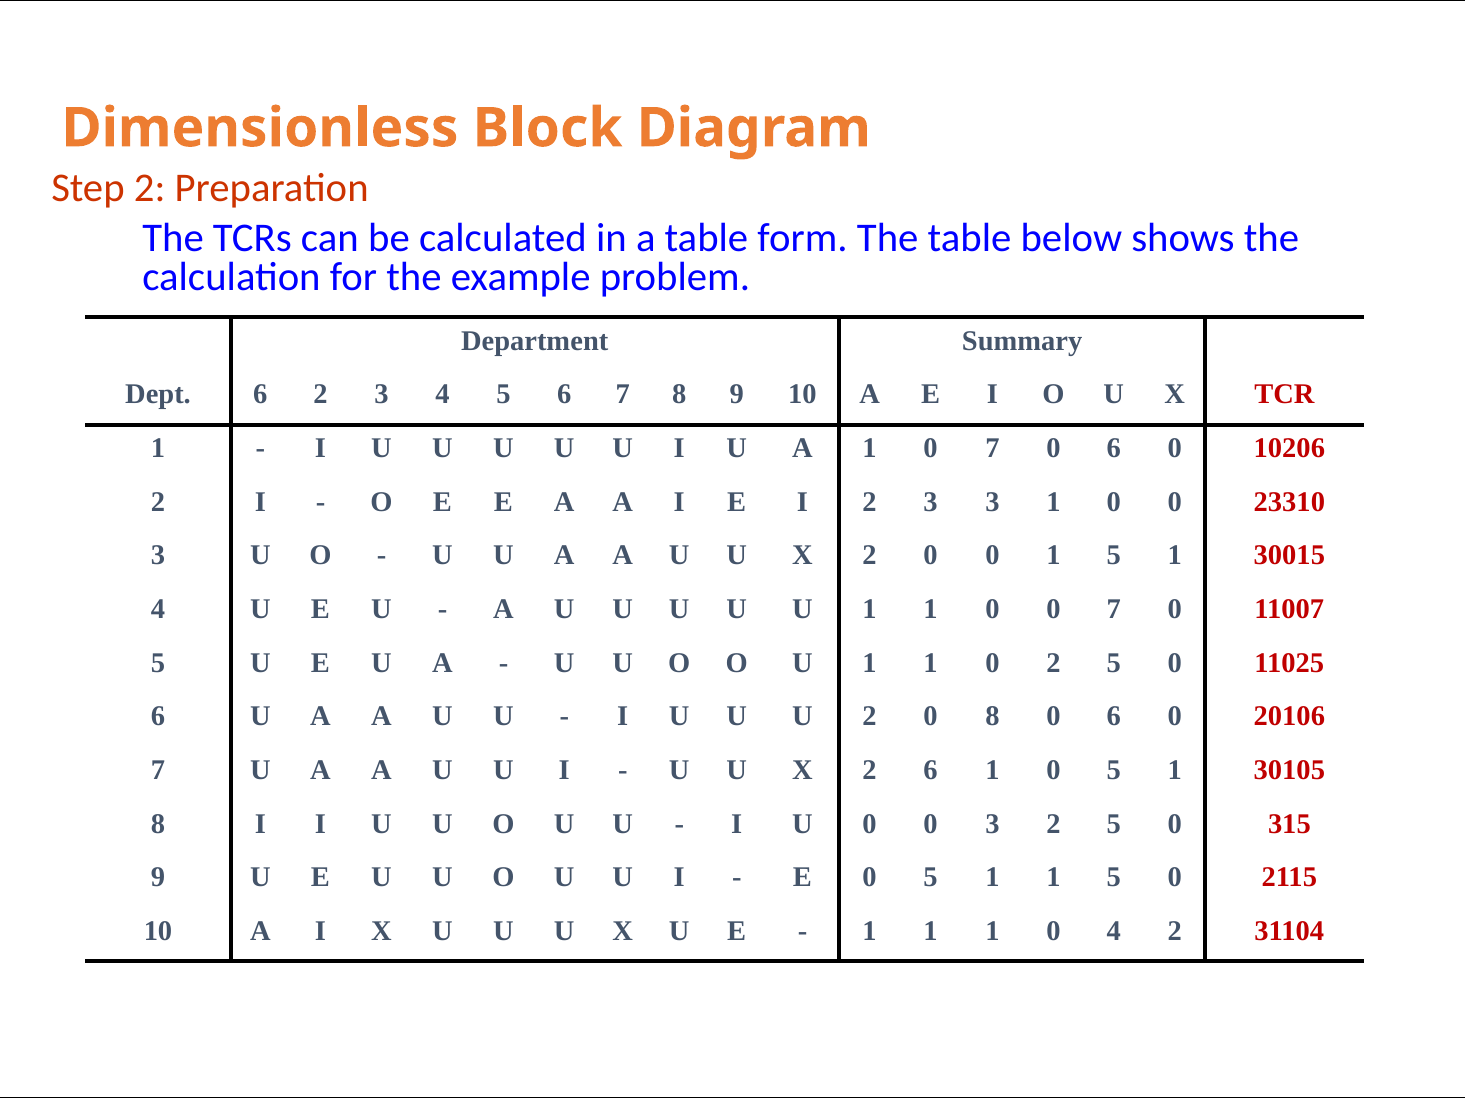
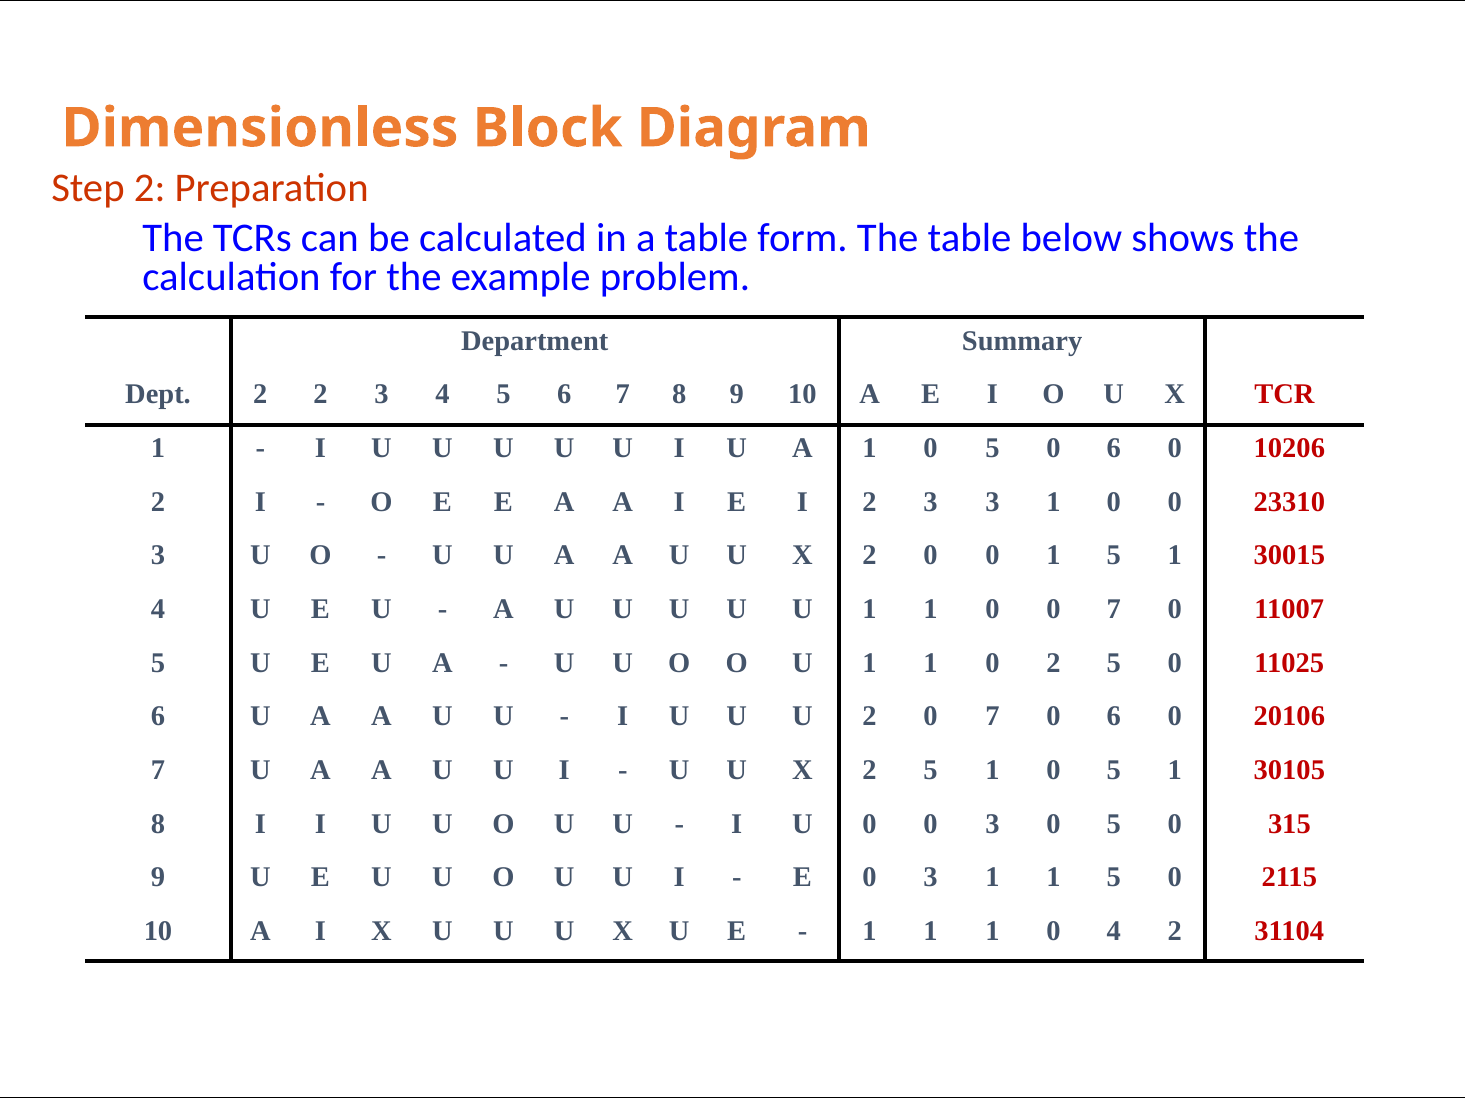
Dept 6: 6 -> 2
A 1 0 7: 7 -> 5
2 0 8: 8 -> 7
X 2 6: 6 -> 5
3 2: 2 -> 0
E 0 5: 5 -> 3
